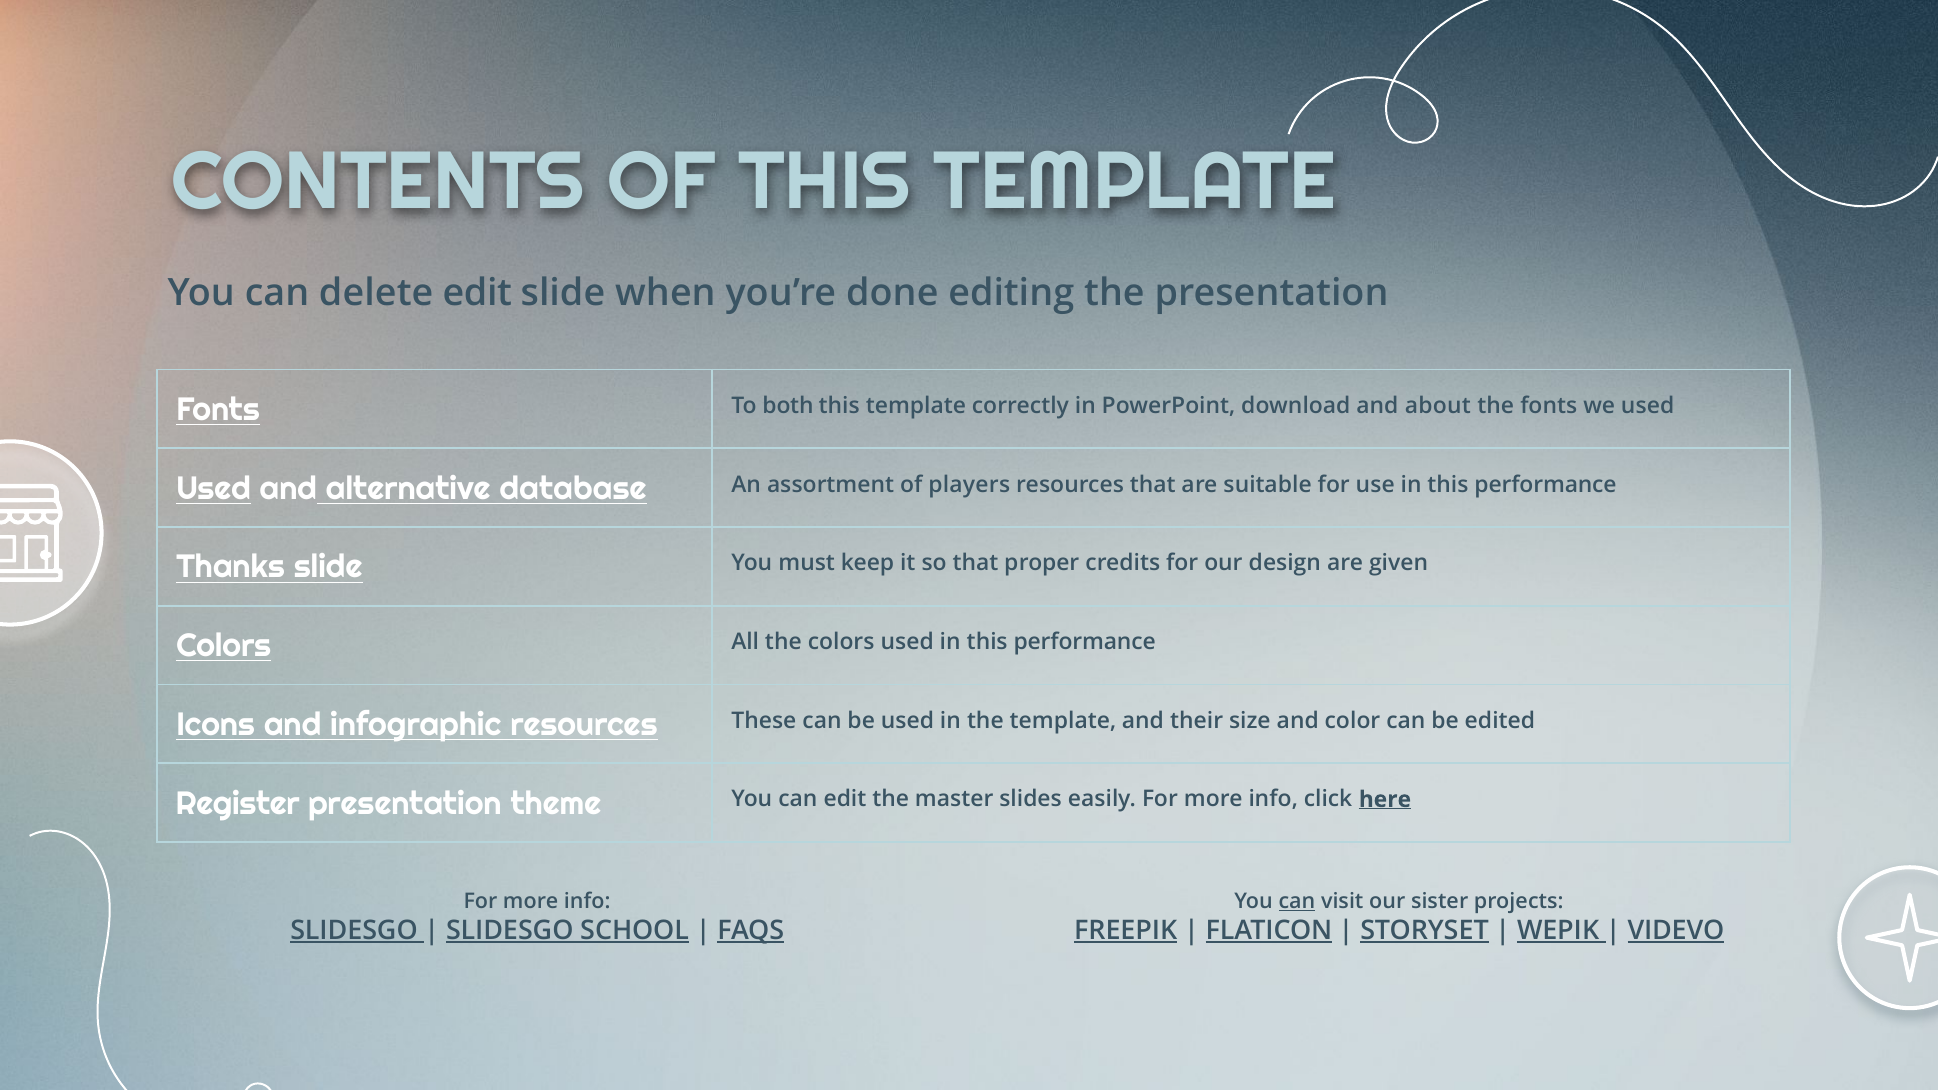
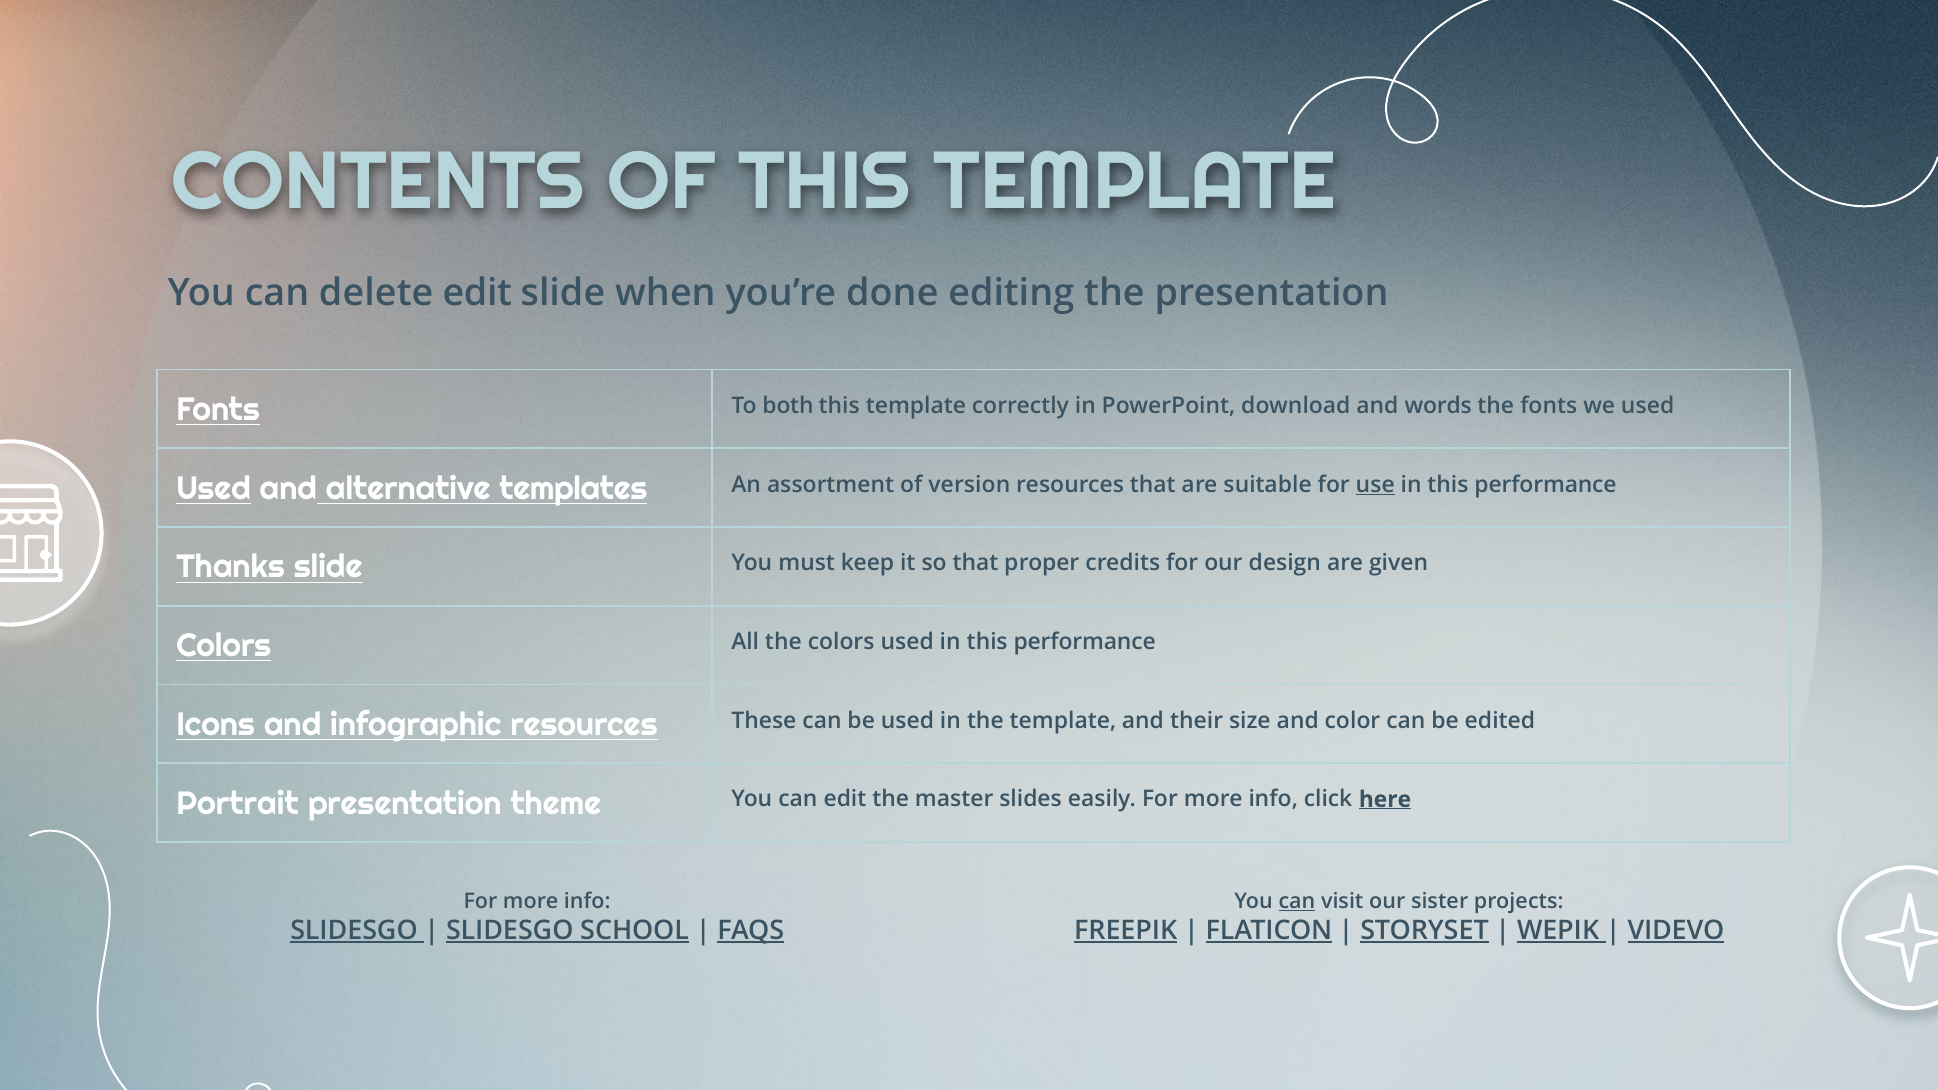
about: about -> words
database: database -> templates
players: players -> version
use underline: none -> present
Register: Register -> Portrait
